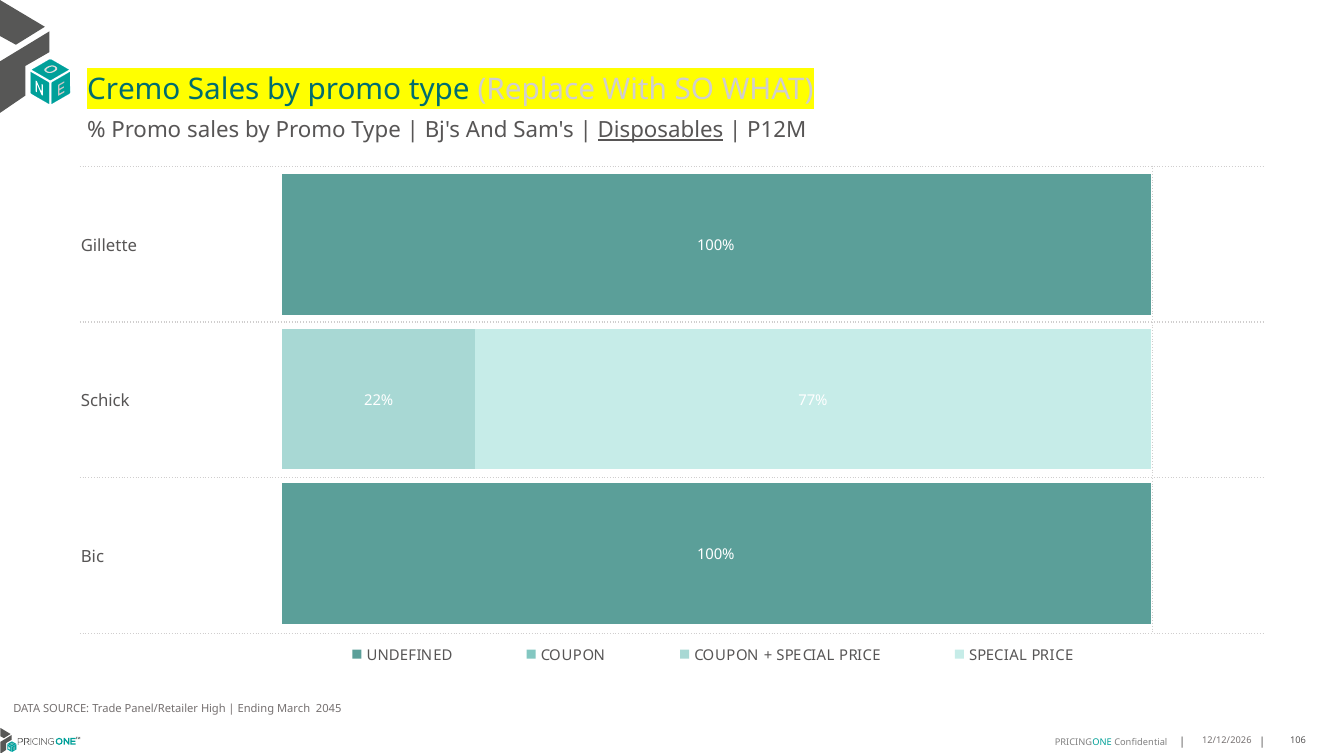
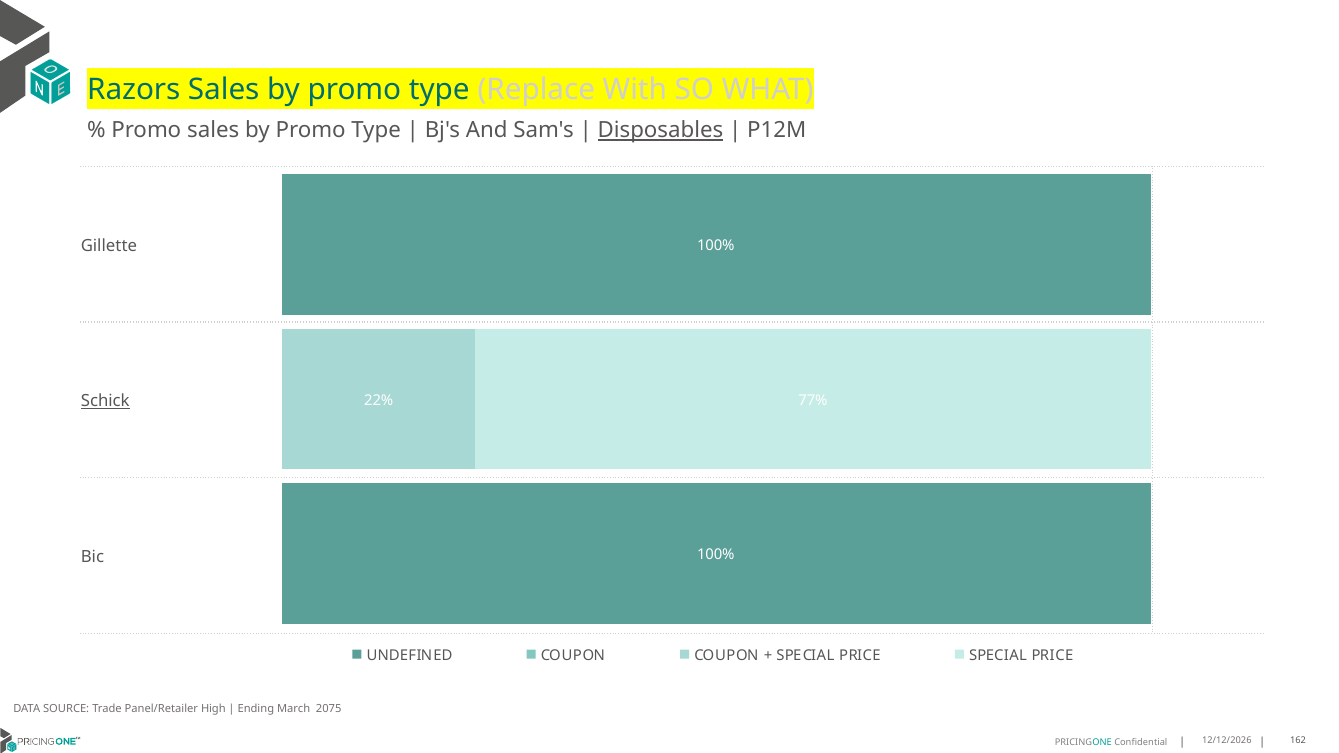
Cremo: Cremo -> Razors
Schick underline: none -> present
2045: 2045 -> 2075
106: 106 -> 162
